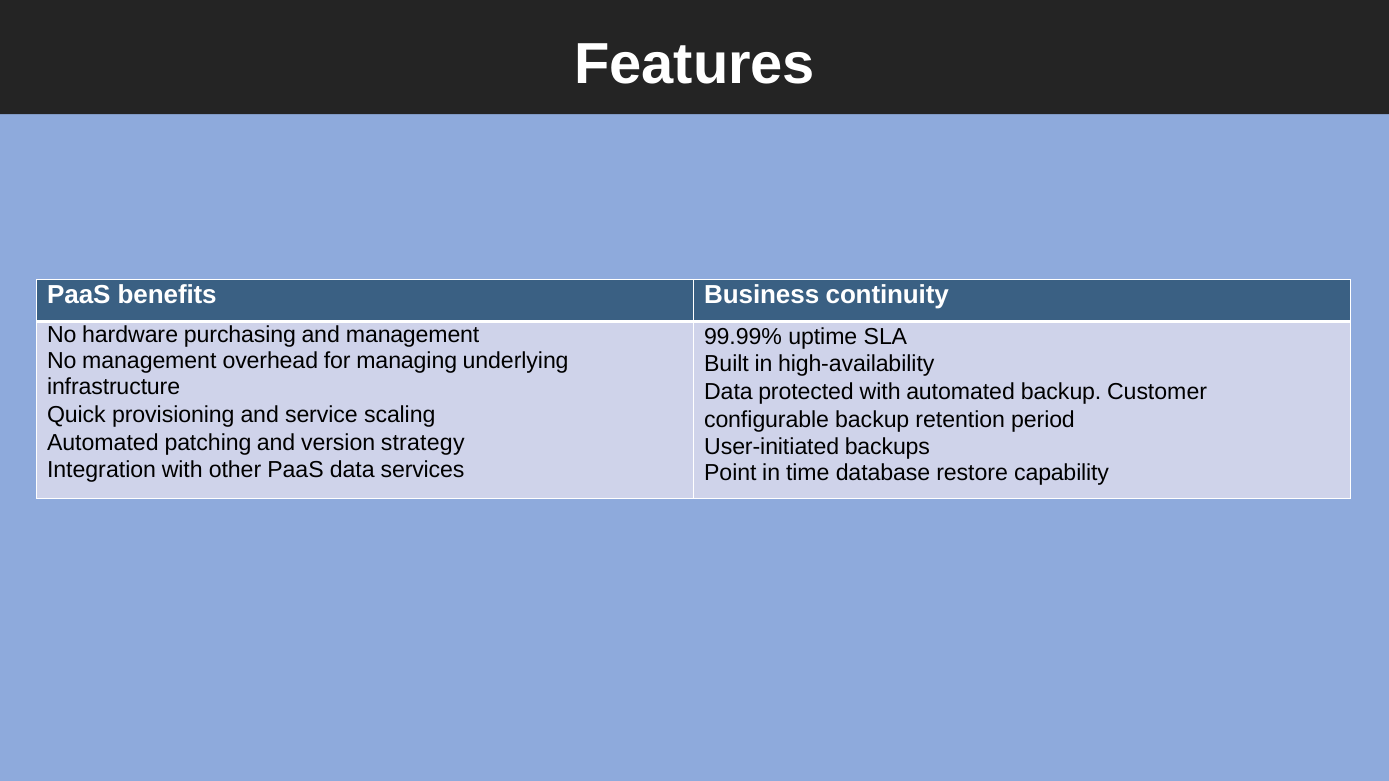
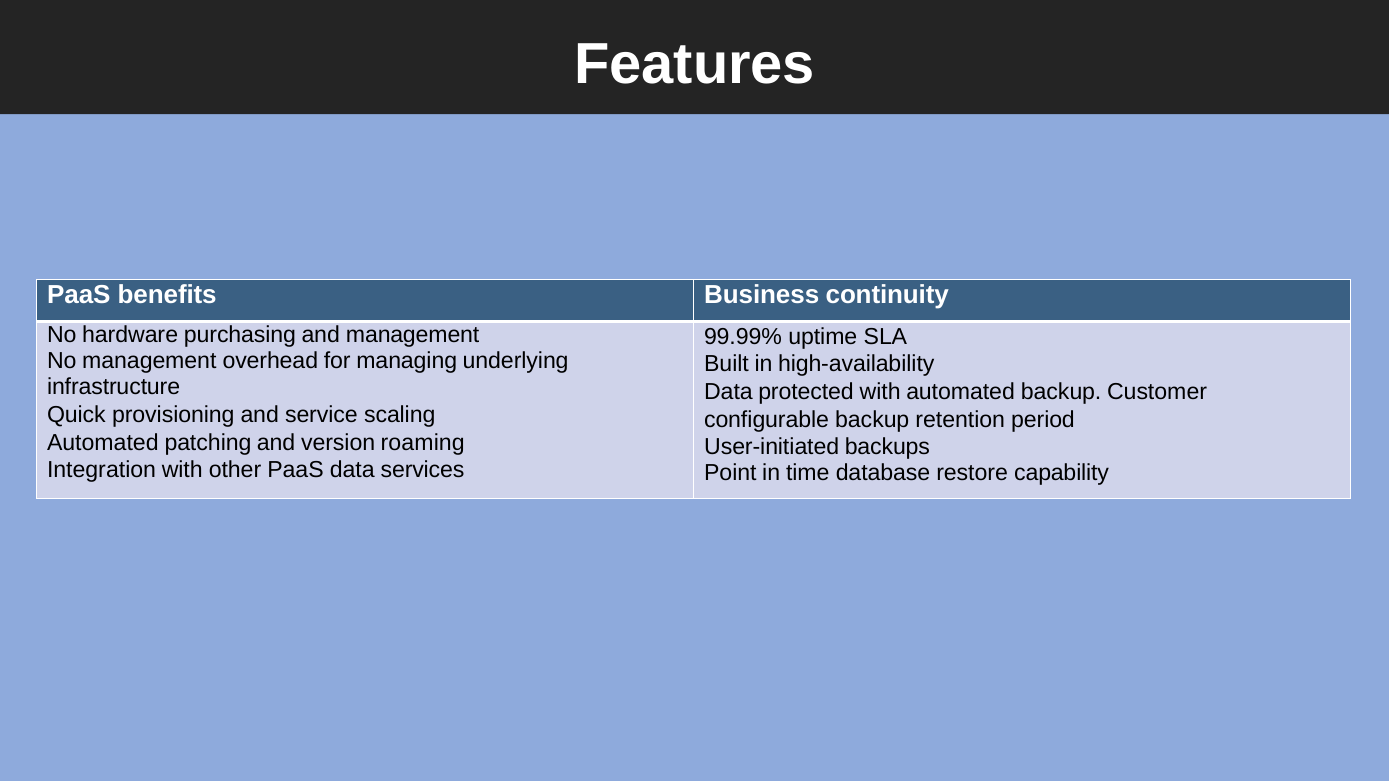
strategy: strategy -> roaming
